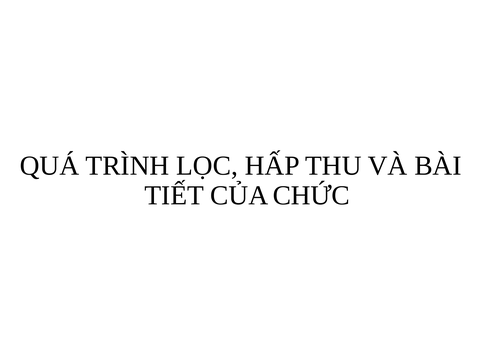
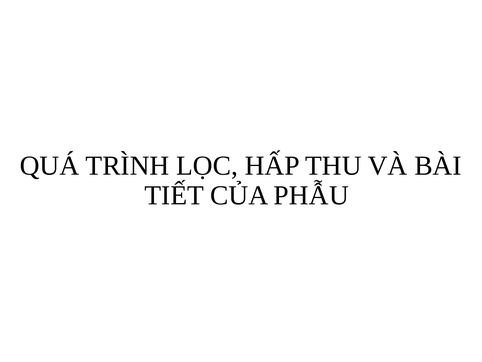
CHỨC: CHỨC -> PHẪU
